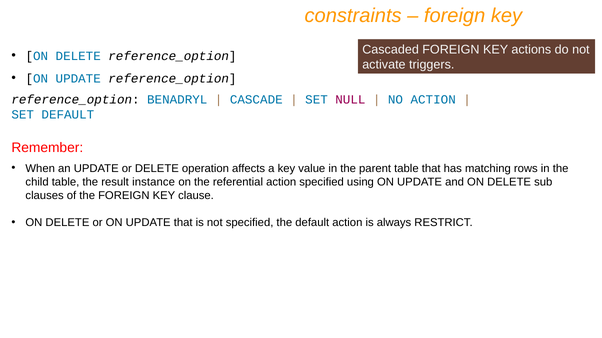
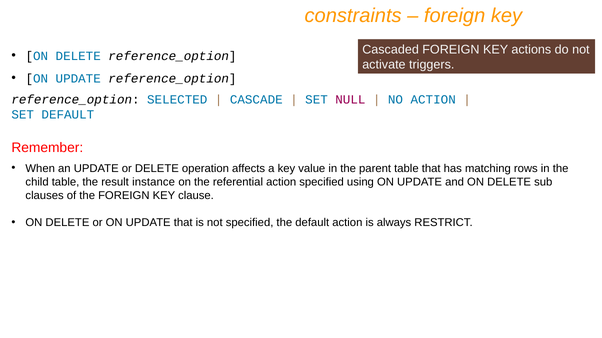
BENADRYL: BENADRYL -> SELECTED
